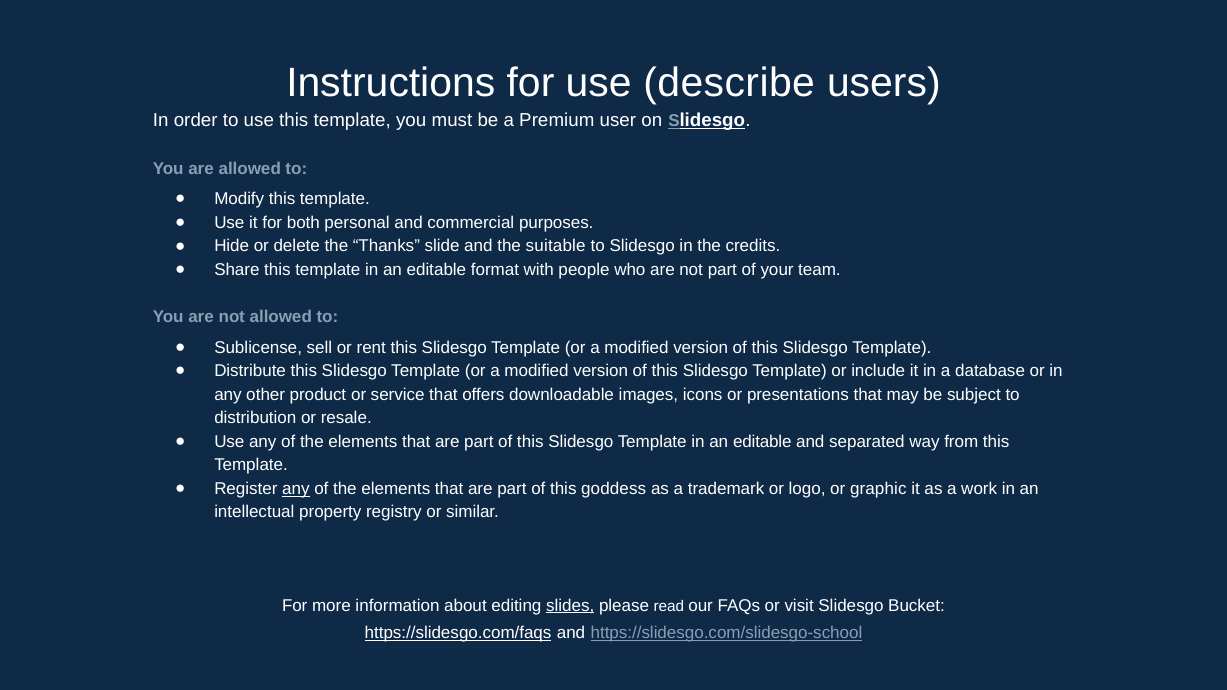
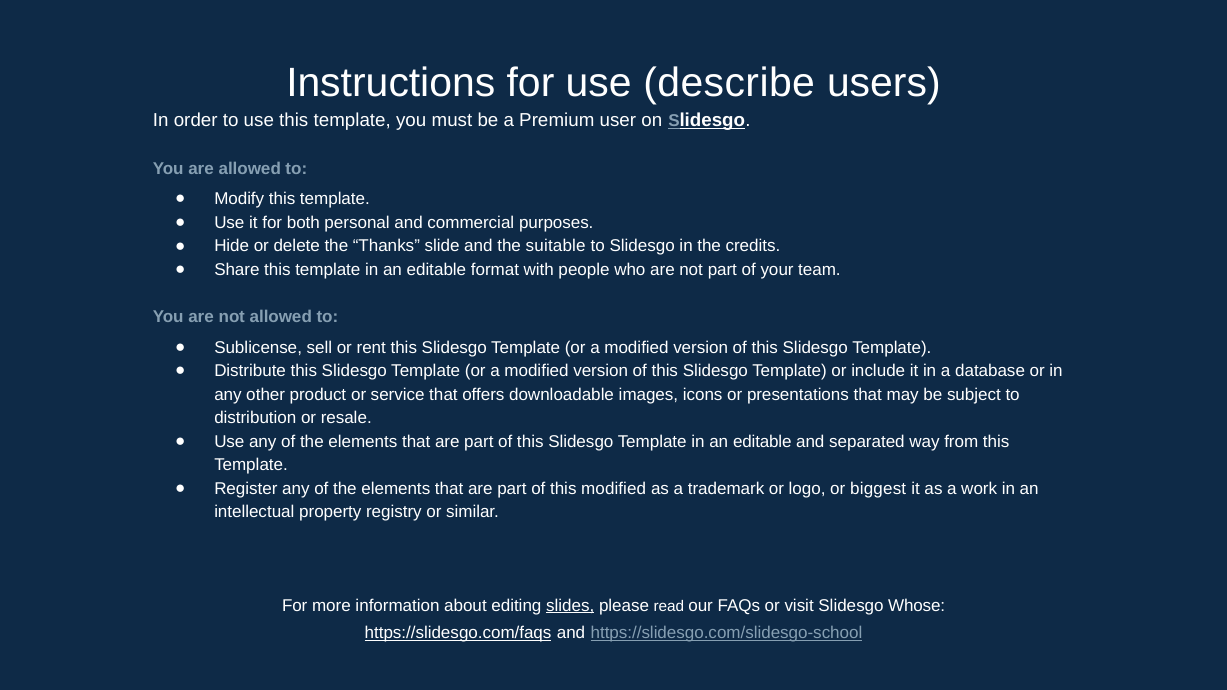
any at (296, 489) underline: present -> none
this goddess: goddess -> modified
graphic: graphic -> biggest
Bucket: Bucket -> Whose
